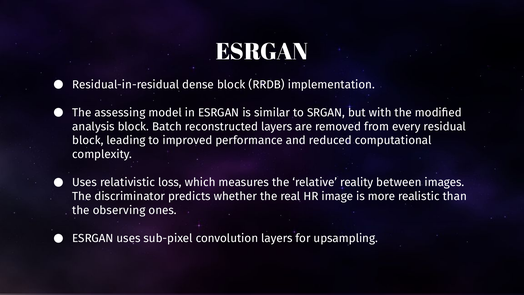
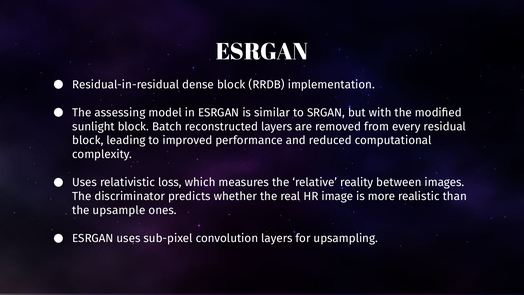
analysis: analysis -> sunlight
observing: observing -> upsample
